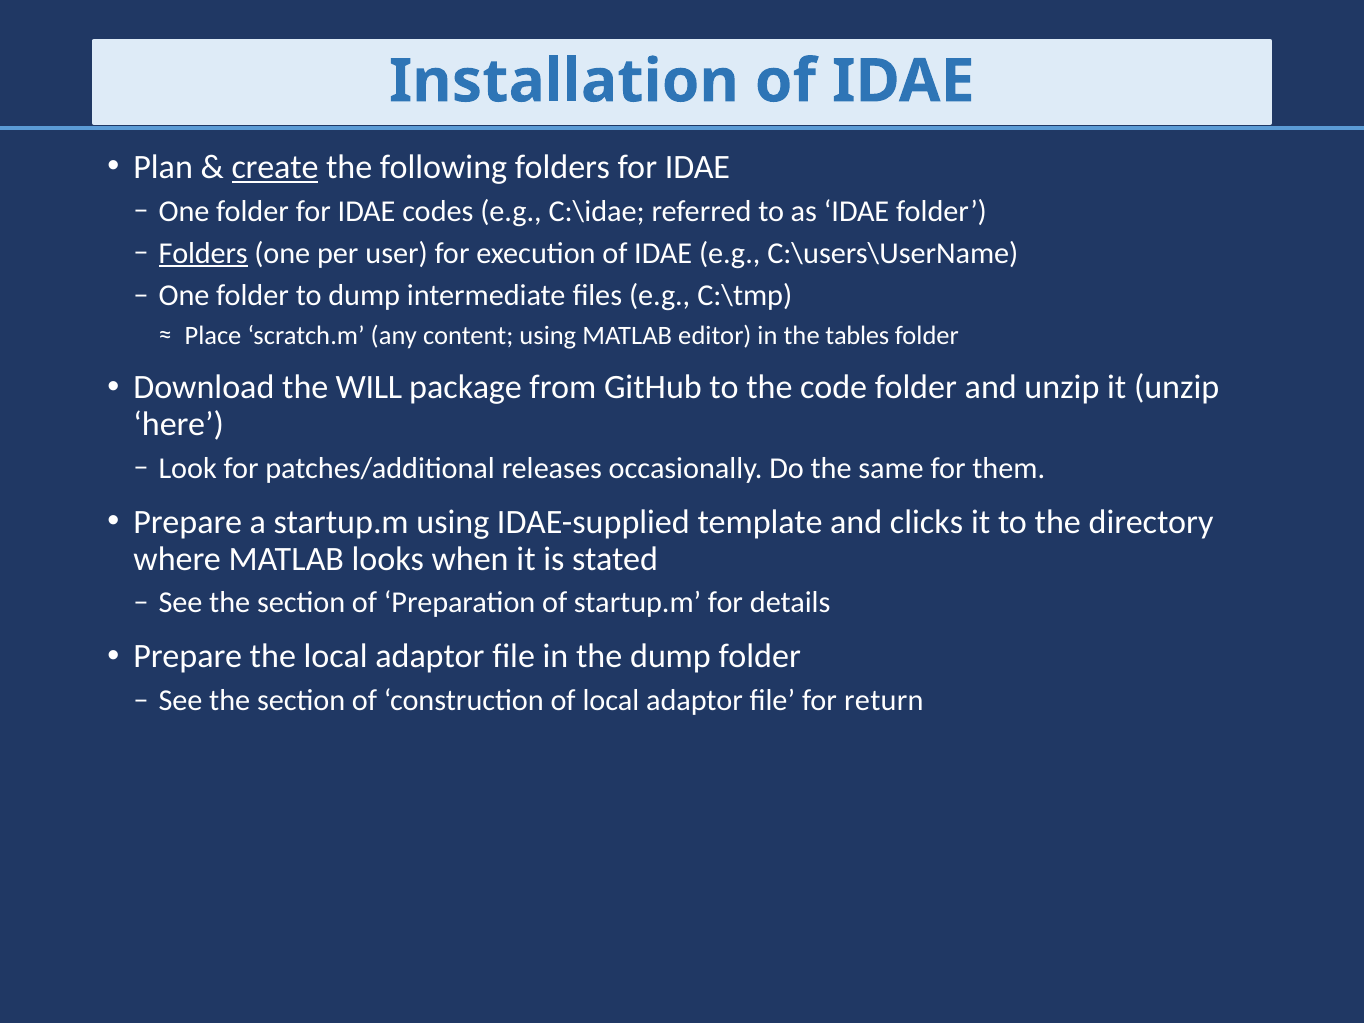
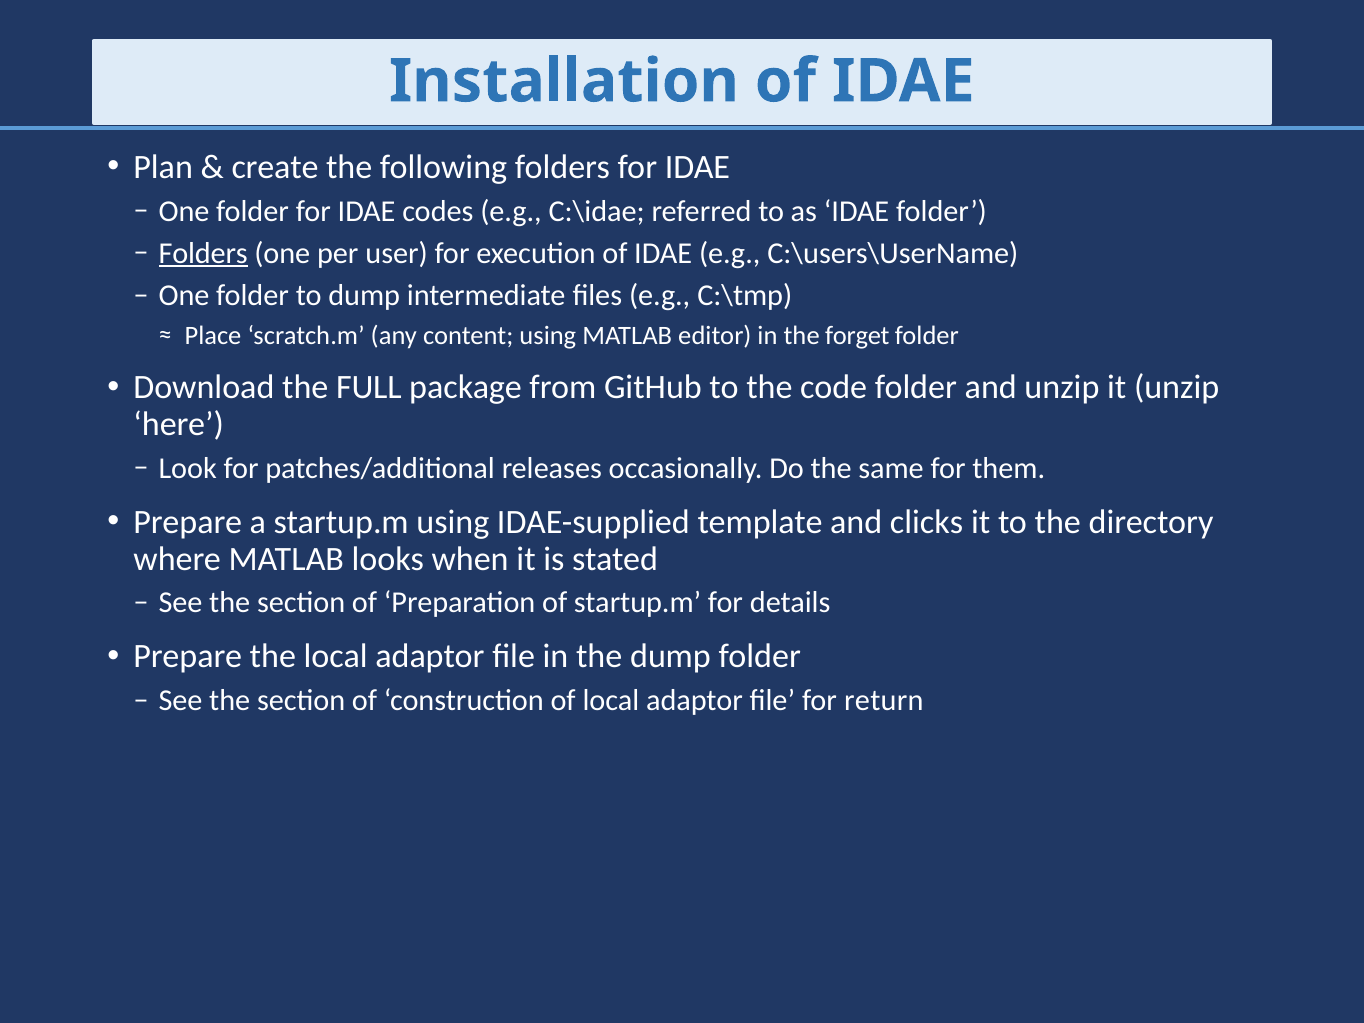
create underline: present -> none
tables: tables -> forget
WILL: WILL -> FULL
